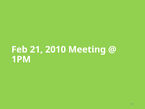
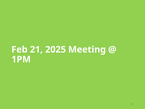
2010: 2010 -> 2025
